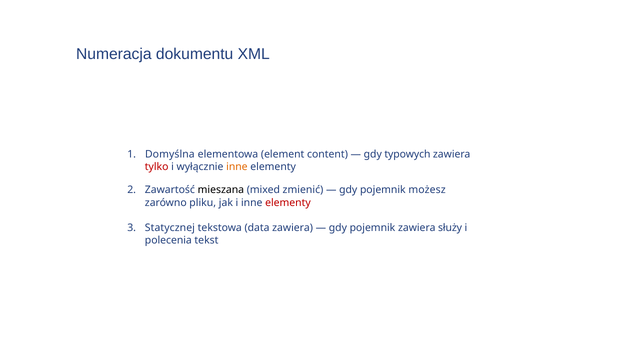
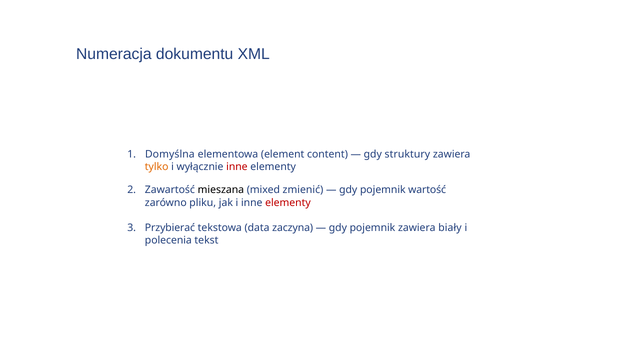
typowych: typowych -> struktury
tylko colour: red -> orange
inne at (237, 167) colour: orange -> red
możesz: możesz -> wartość
Statycznej: Statycznej -> Przybierać
data zawiera: zawiera -> zaczyna
służy: służy -> biały
